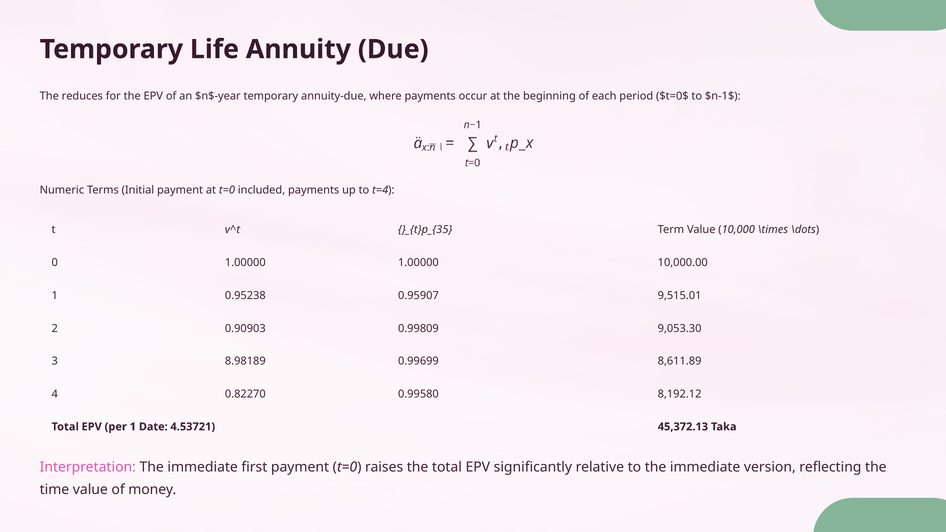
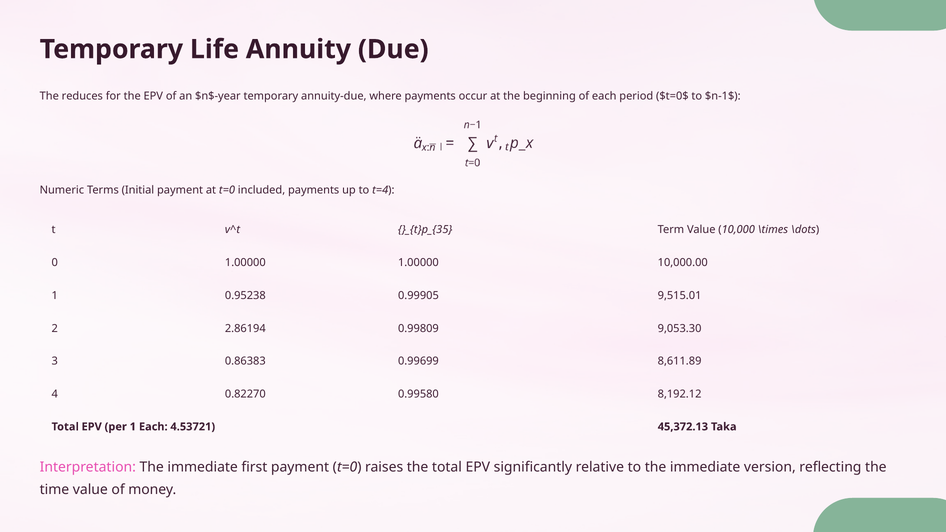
0.95907: 0.95907 -> 0.99905
0.90903: 0.90903 -> 2.86194
8.98189: 8.98189 -> 0.86383
1 Date: Date -> Each
